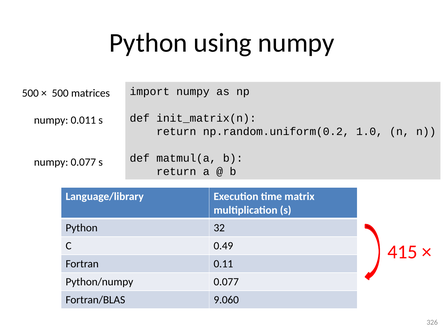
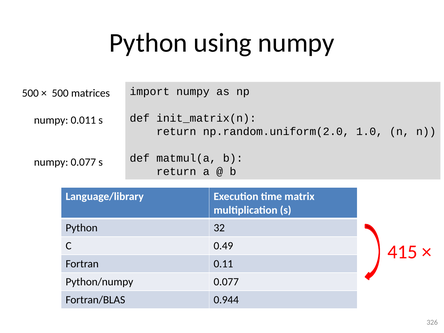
np.random.uniform(0.2: np.random.uniform(0.2 -> np.random.uniform(2.0
9.060: 9.060 -> 0.944
